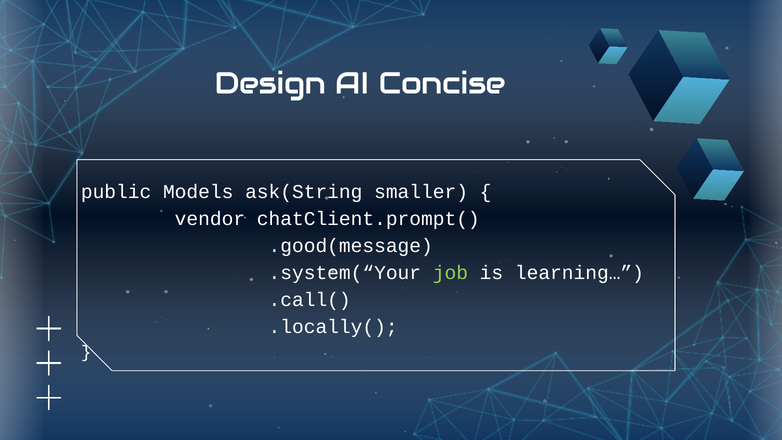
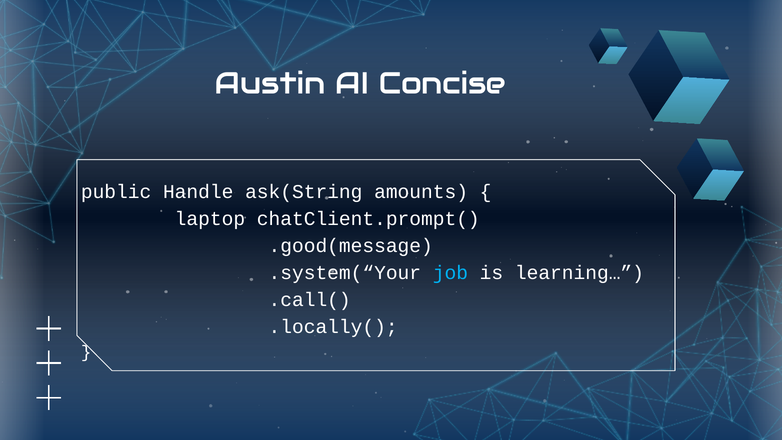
Design: Design -> Austin
Models: Models -> Handle
smaller: smaller -> amounts
vendor: vendor -> laptop
job colour: light green -> light blue
